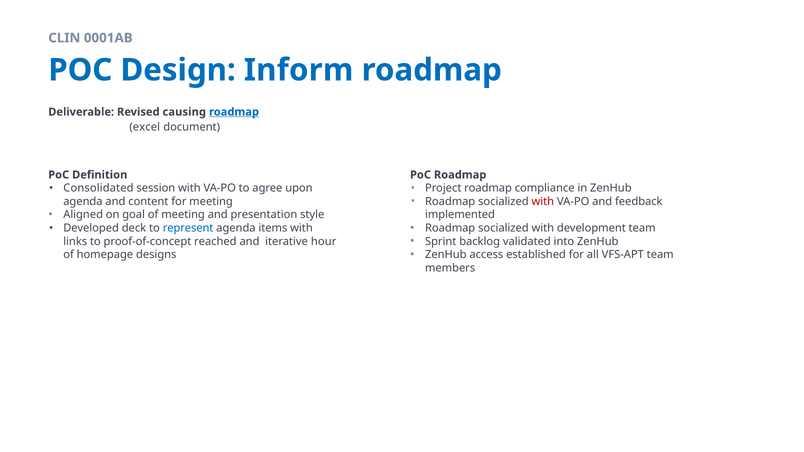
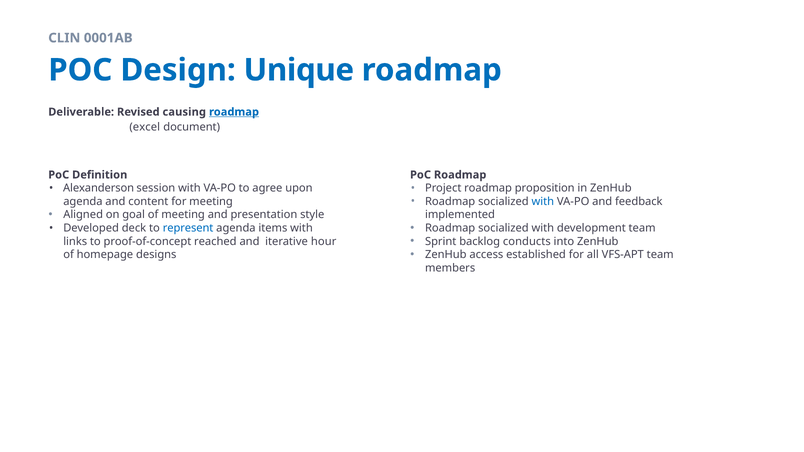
Inform: Inform -> Unique
Consolidated: Consolidated -> Alexanderson
compliance: compliance -> proposition
with at (543, 202) colour: red -> blue
validated: validated -> conducts
